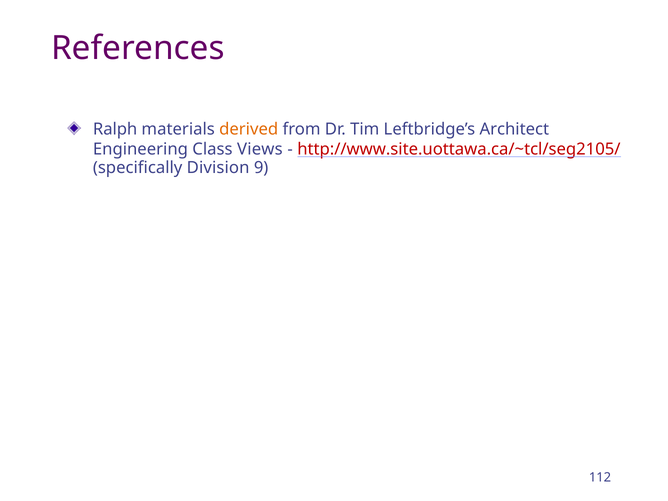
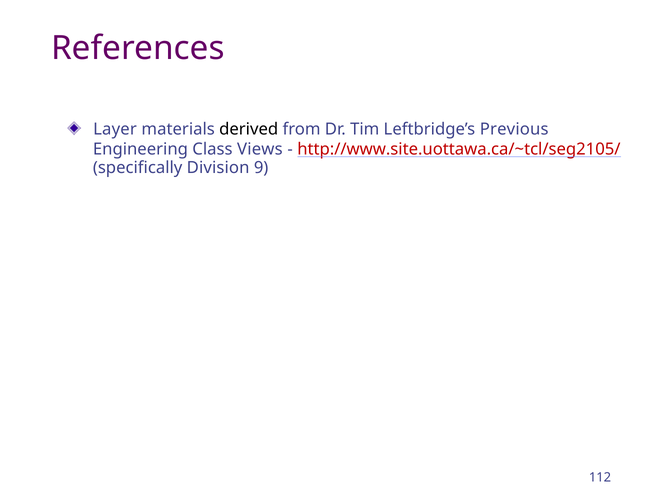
Ralph: Ralph -> Layer
derived colour: orange -> black
Architect: Architect -> Previous
